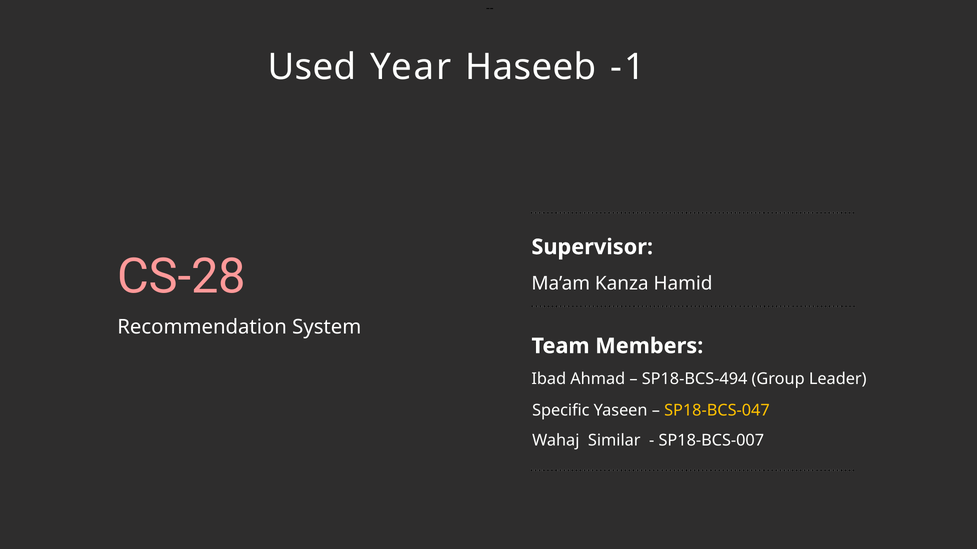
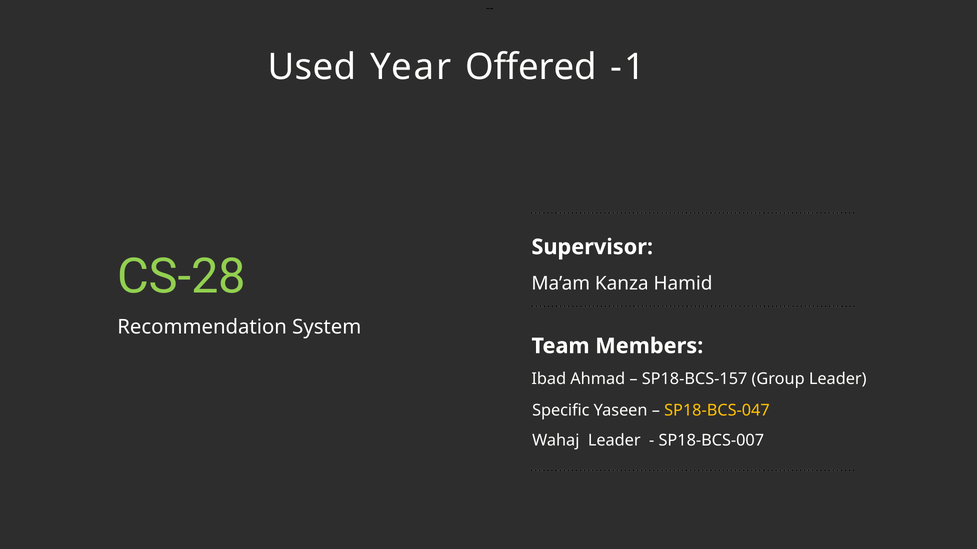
Haseeb: Haseeb -> Offered
CS-28 colour: pink -> light green
SP18-BCS-494: SP18-BCS-494 -> SP18-BCS-157
Wahaj Similar: Similar -> Leader
